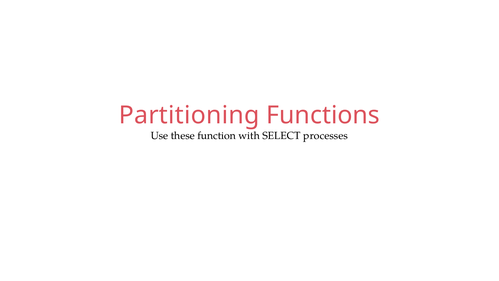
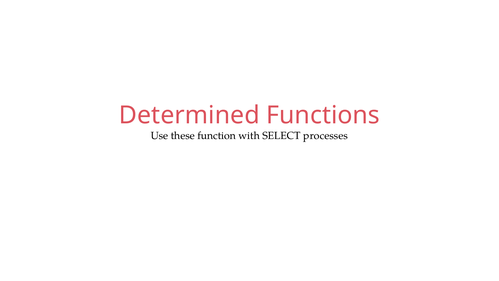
Partitioning: Partitioning -> Determined
